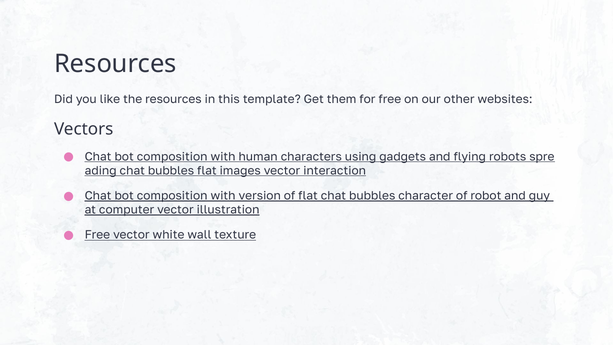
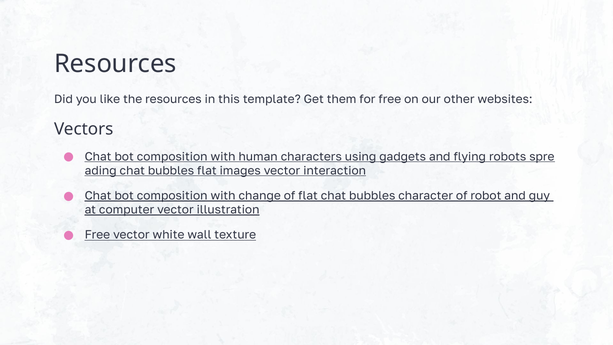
version: version -> change
